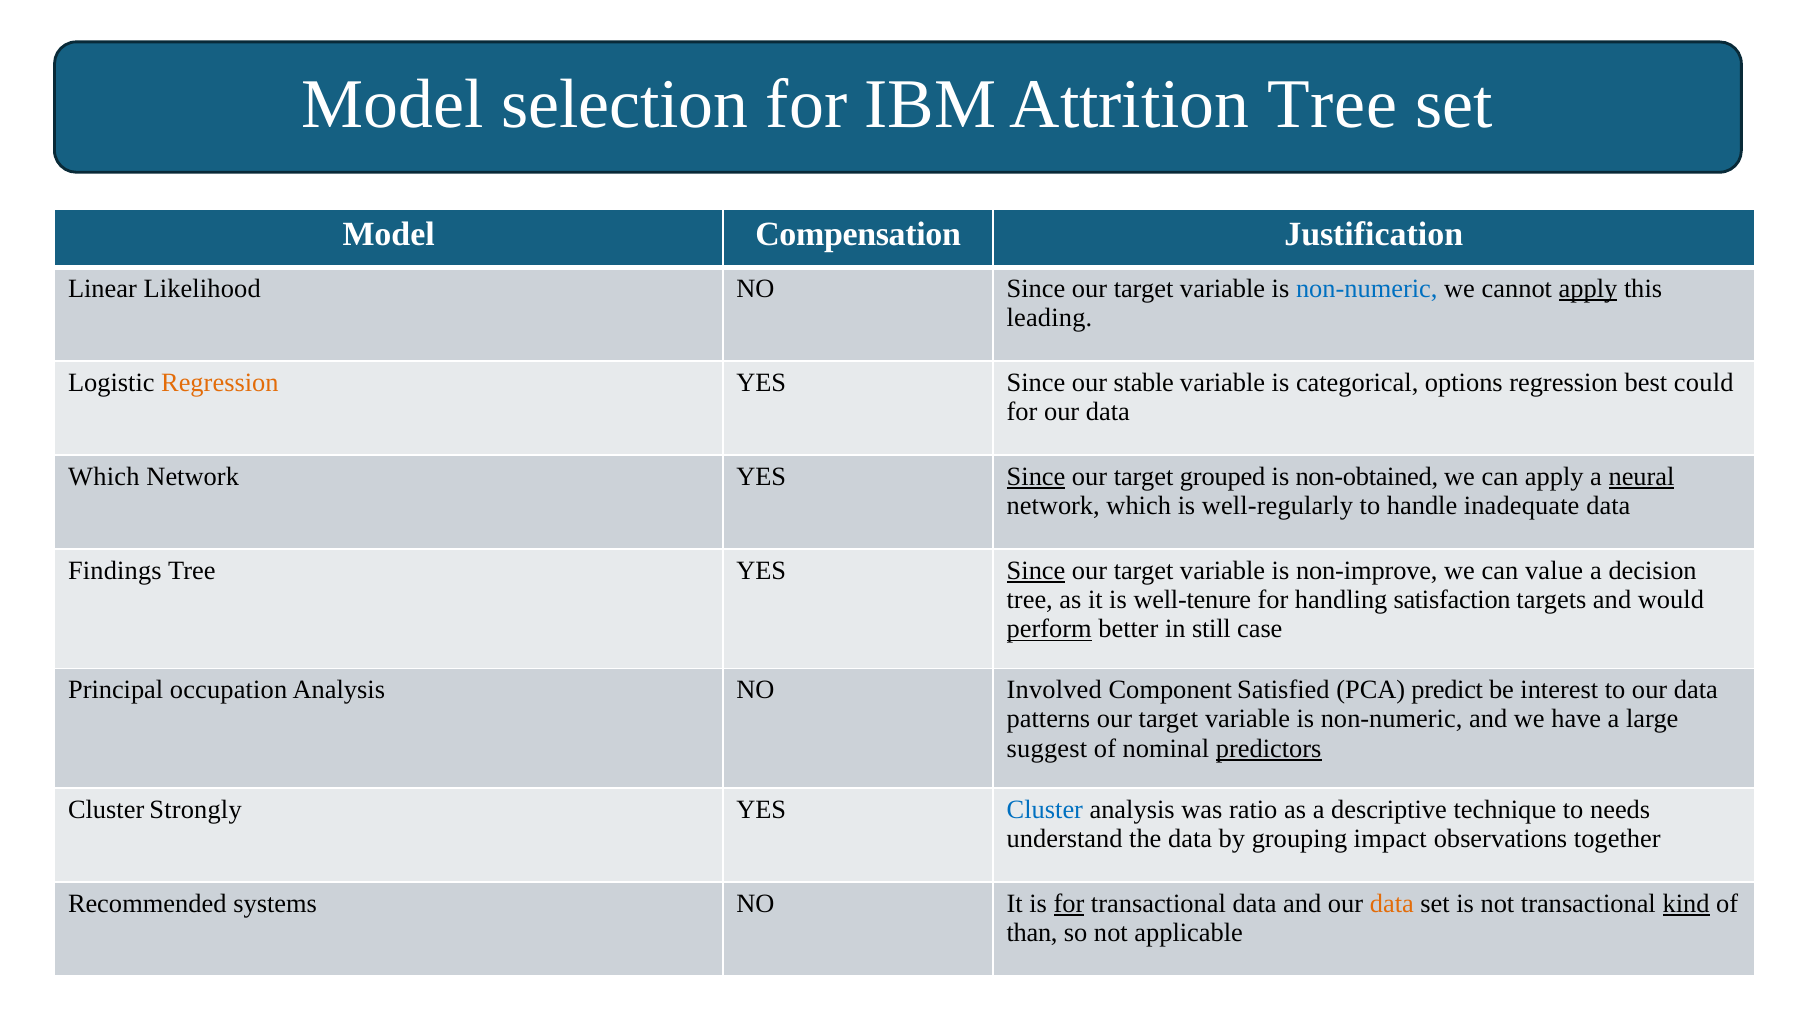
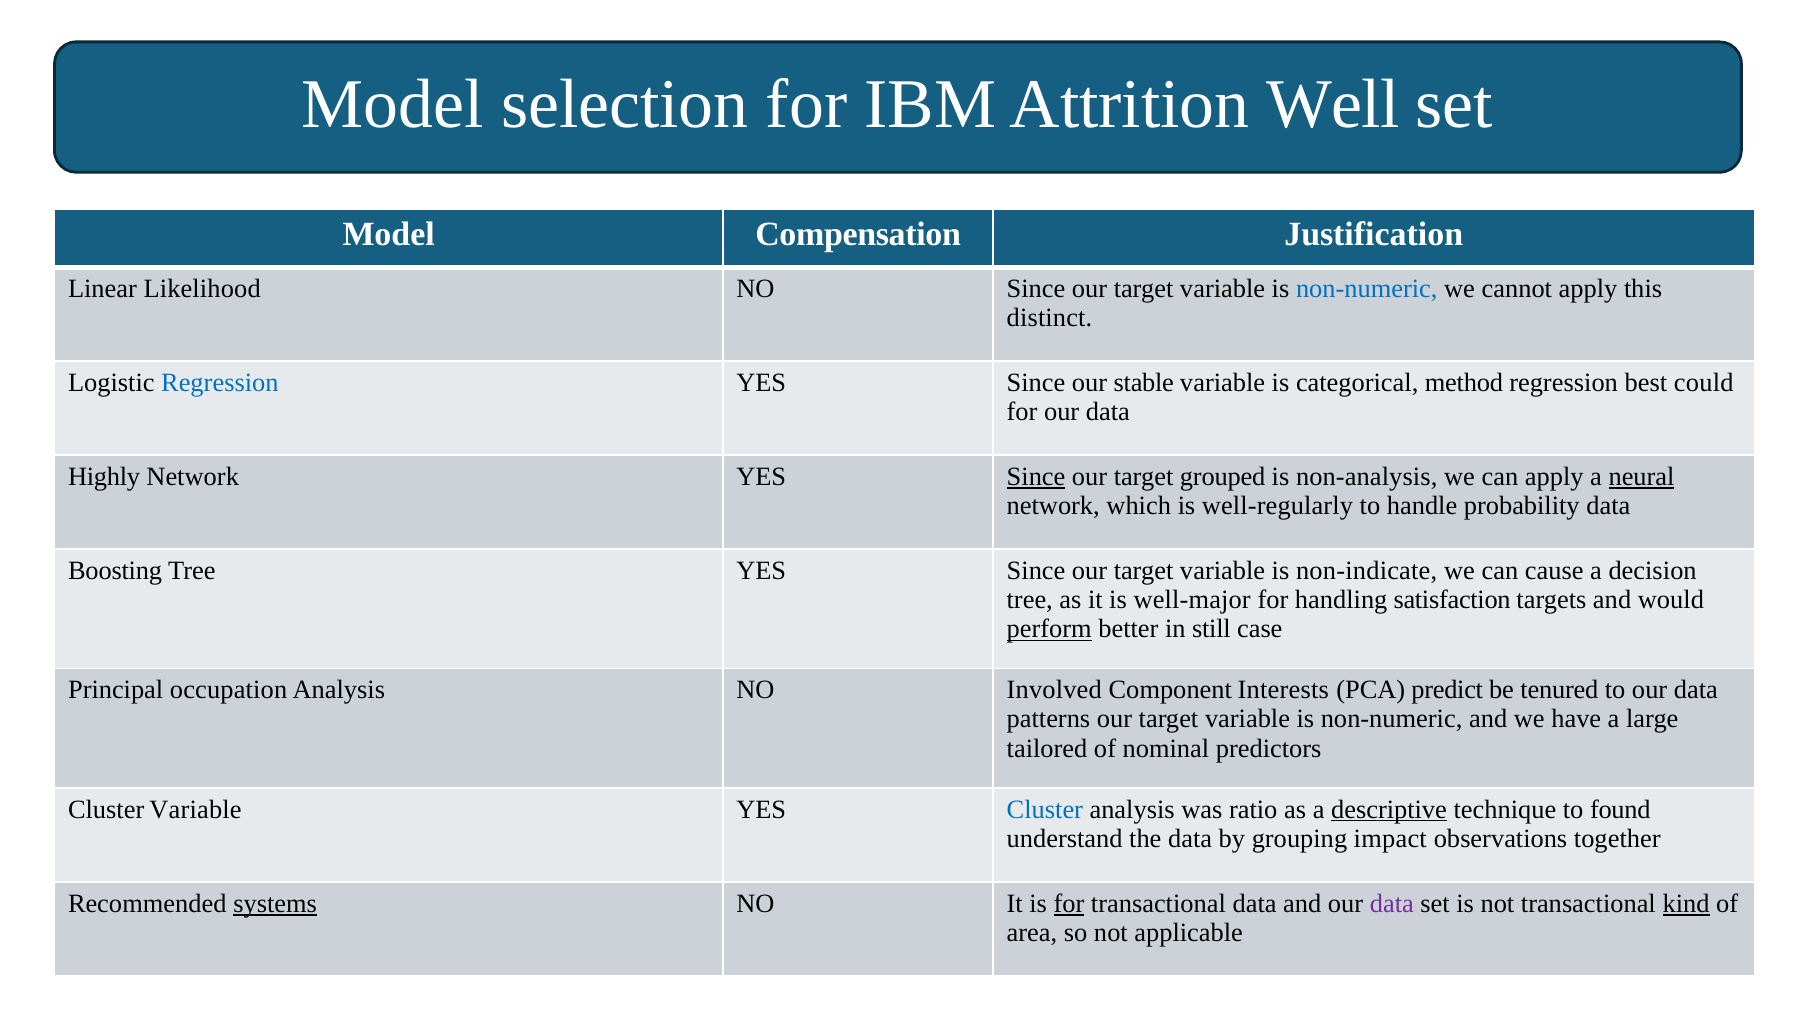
Attrition Tree: Tree -> Well
apply at (1588, 289) underline: present -> none
leading: leading -> distinct
Regression at (220, 383) colour: orange -> blue
options: options -> method
Which at (104, 477): Which -> Highly
non-obtained: non-obtained -> non-analysis
inadequate: inadequate -> probability
Findings: Findings -> Boosting
Since at (1036, 571) underline: present -> none
non-improve: non-improve -> non-indicate
value: value -> cause
well-tenure: well-tenure -> well-major
Satisfied: Satisfied -> Interests
interest: interest -> tenured
suggest: suggest -> tailored
predictors underline: present -> none
Cluster Strongly: Strongly -> Variable
descriptive underline: none -> present
needs: needs -> found
systems underline: none -> present
data at (1392, 903) colour: orange -> purple
than: than -> area
